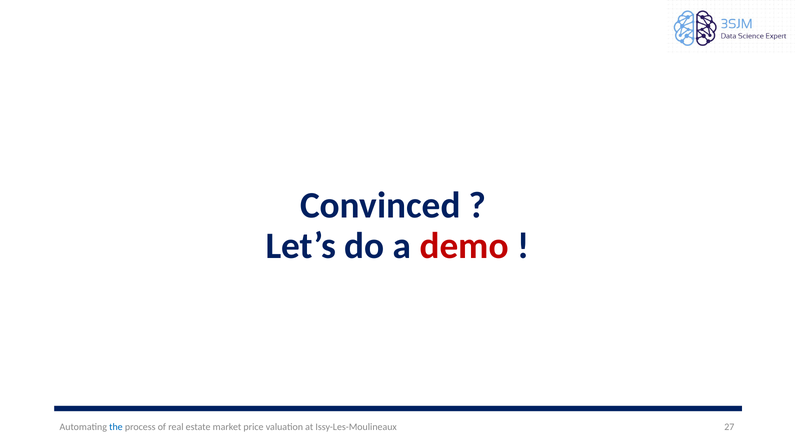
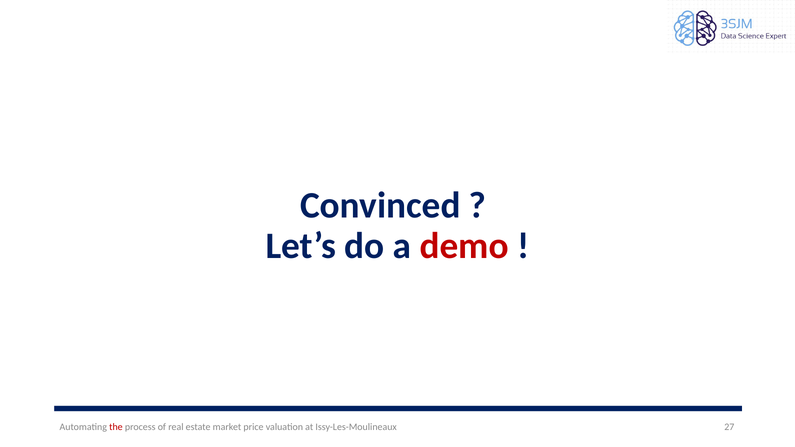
the colour: blue -> red
